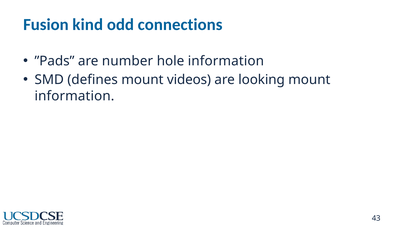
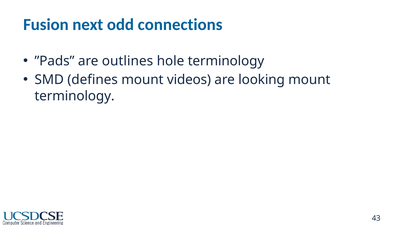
kind: kind -> next
number: number -> outlines
hole information: information -> terminology
information at (74, 96): information -> terminology
